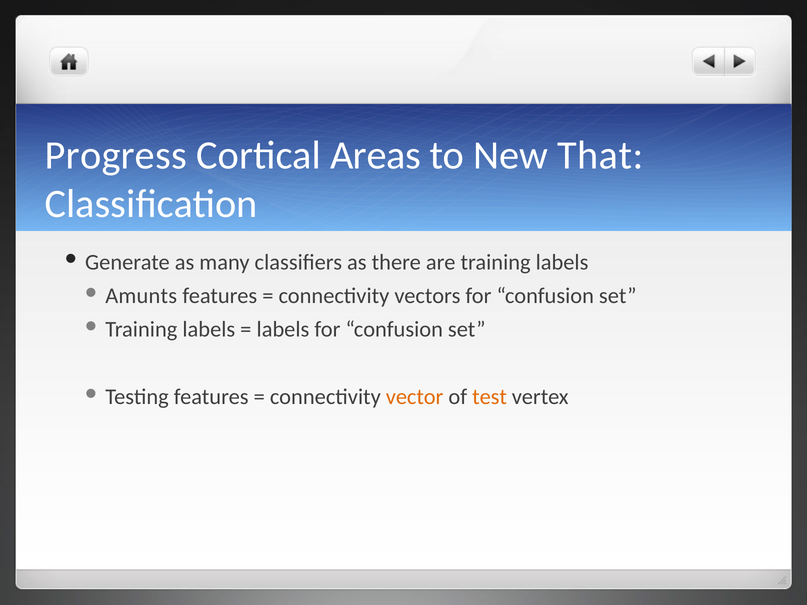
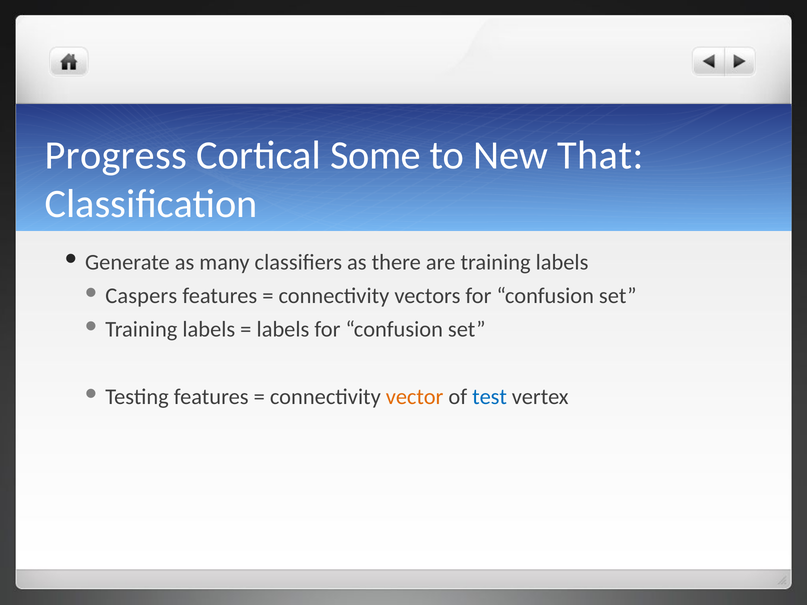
Areas: Areas -> Some
Amunts: Amunts -> Caspers
test colour: orange -> blue
